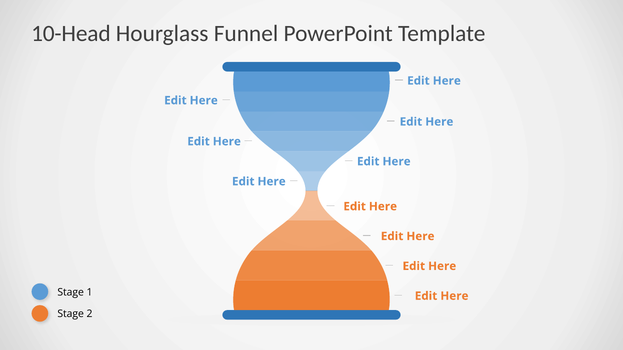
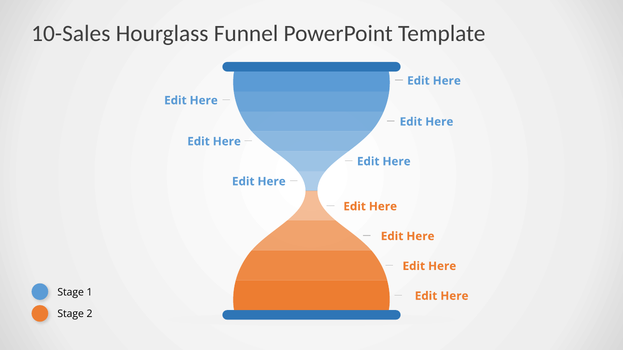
10-Head: 10-Head -> 10-Sales
